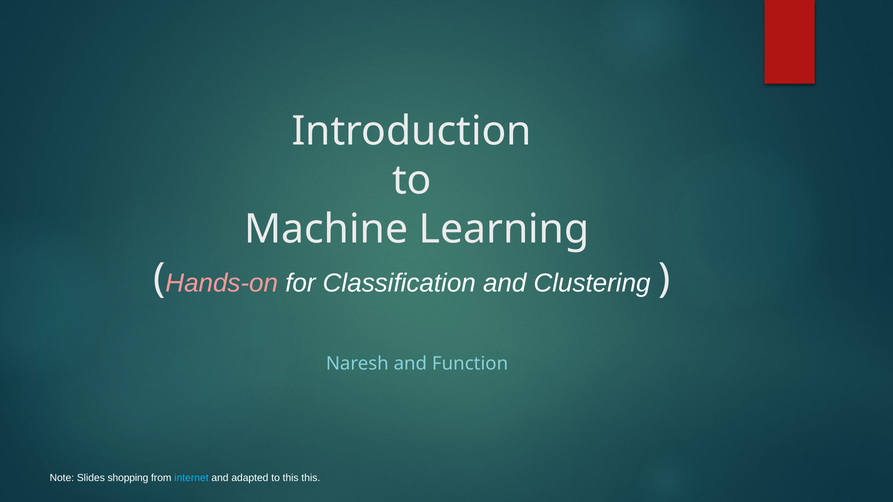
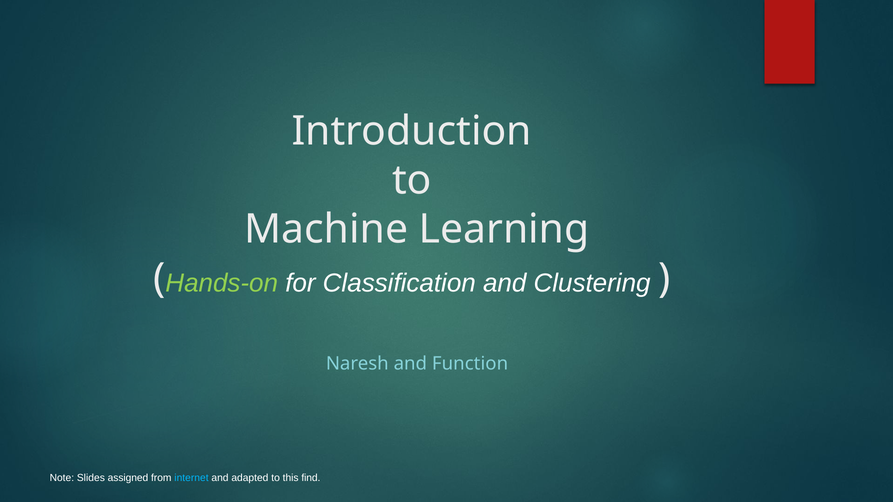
Hands-on colour: pink -> light green
shopping: shopping -> assigned
this this: this -> find
